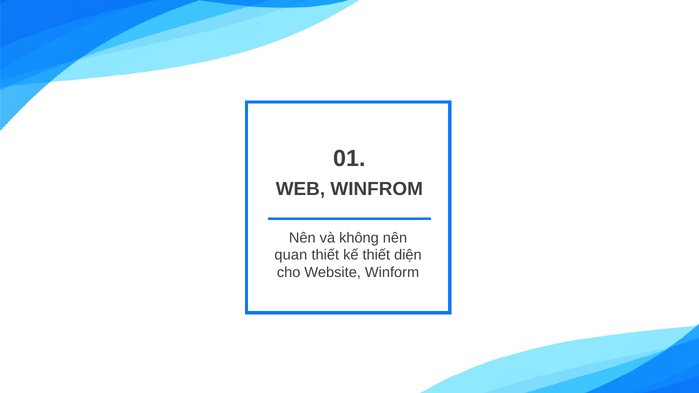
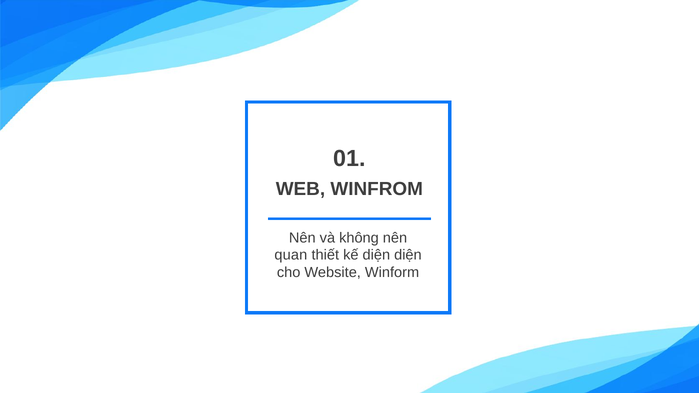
kế thiết: thiết -> diện
